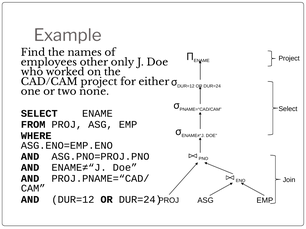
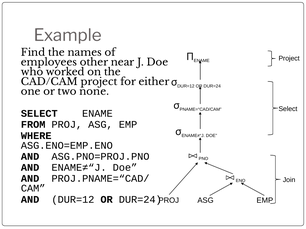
only: only -> near
